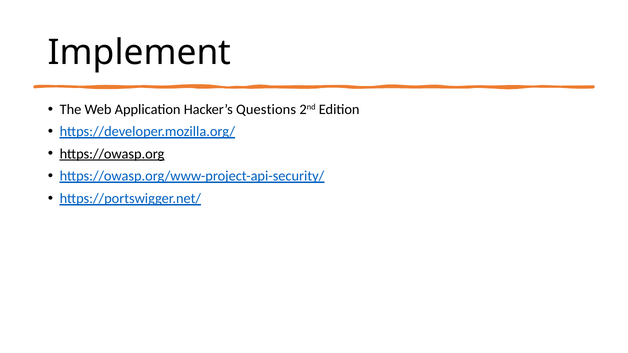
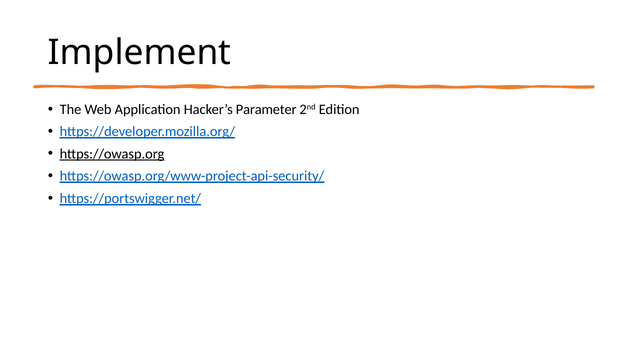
Questions: Questions -> Parameter
